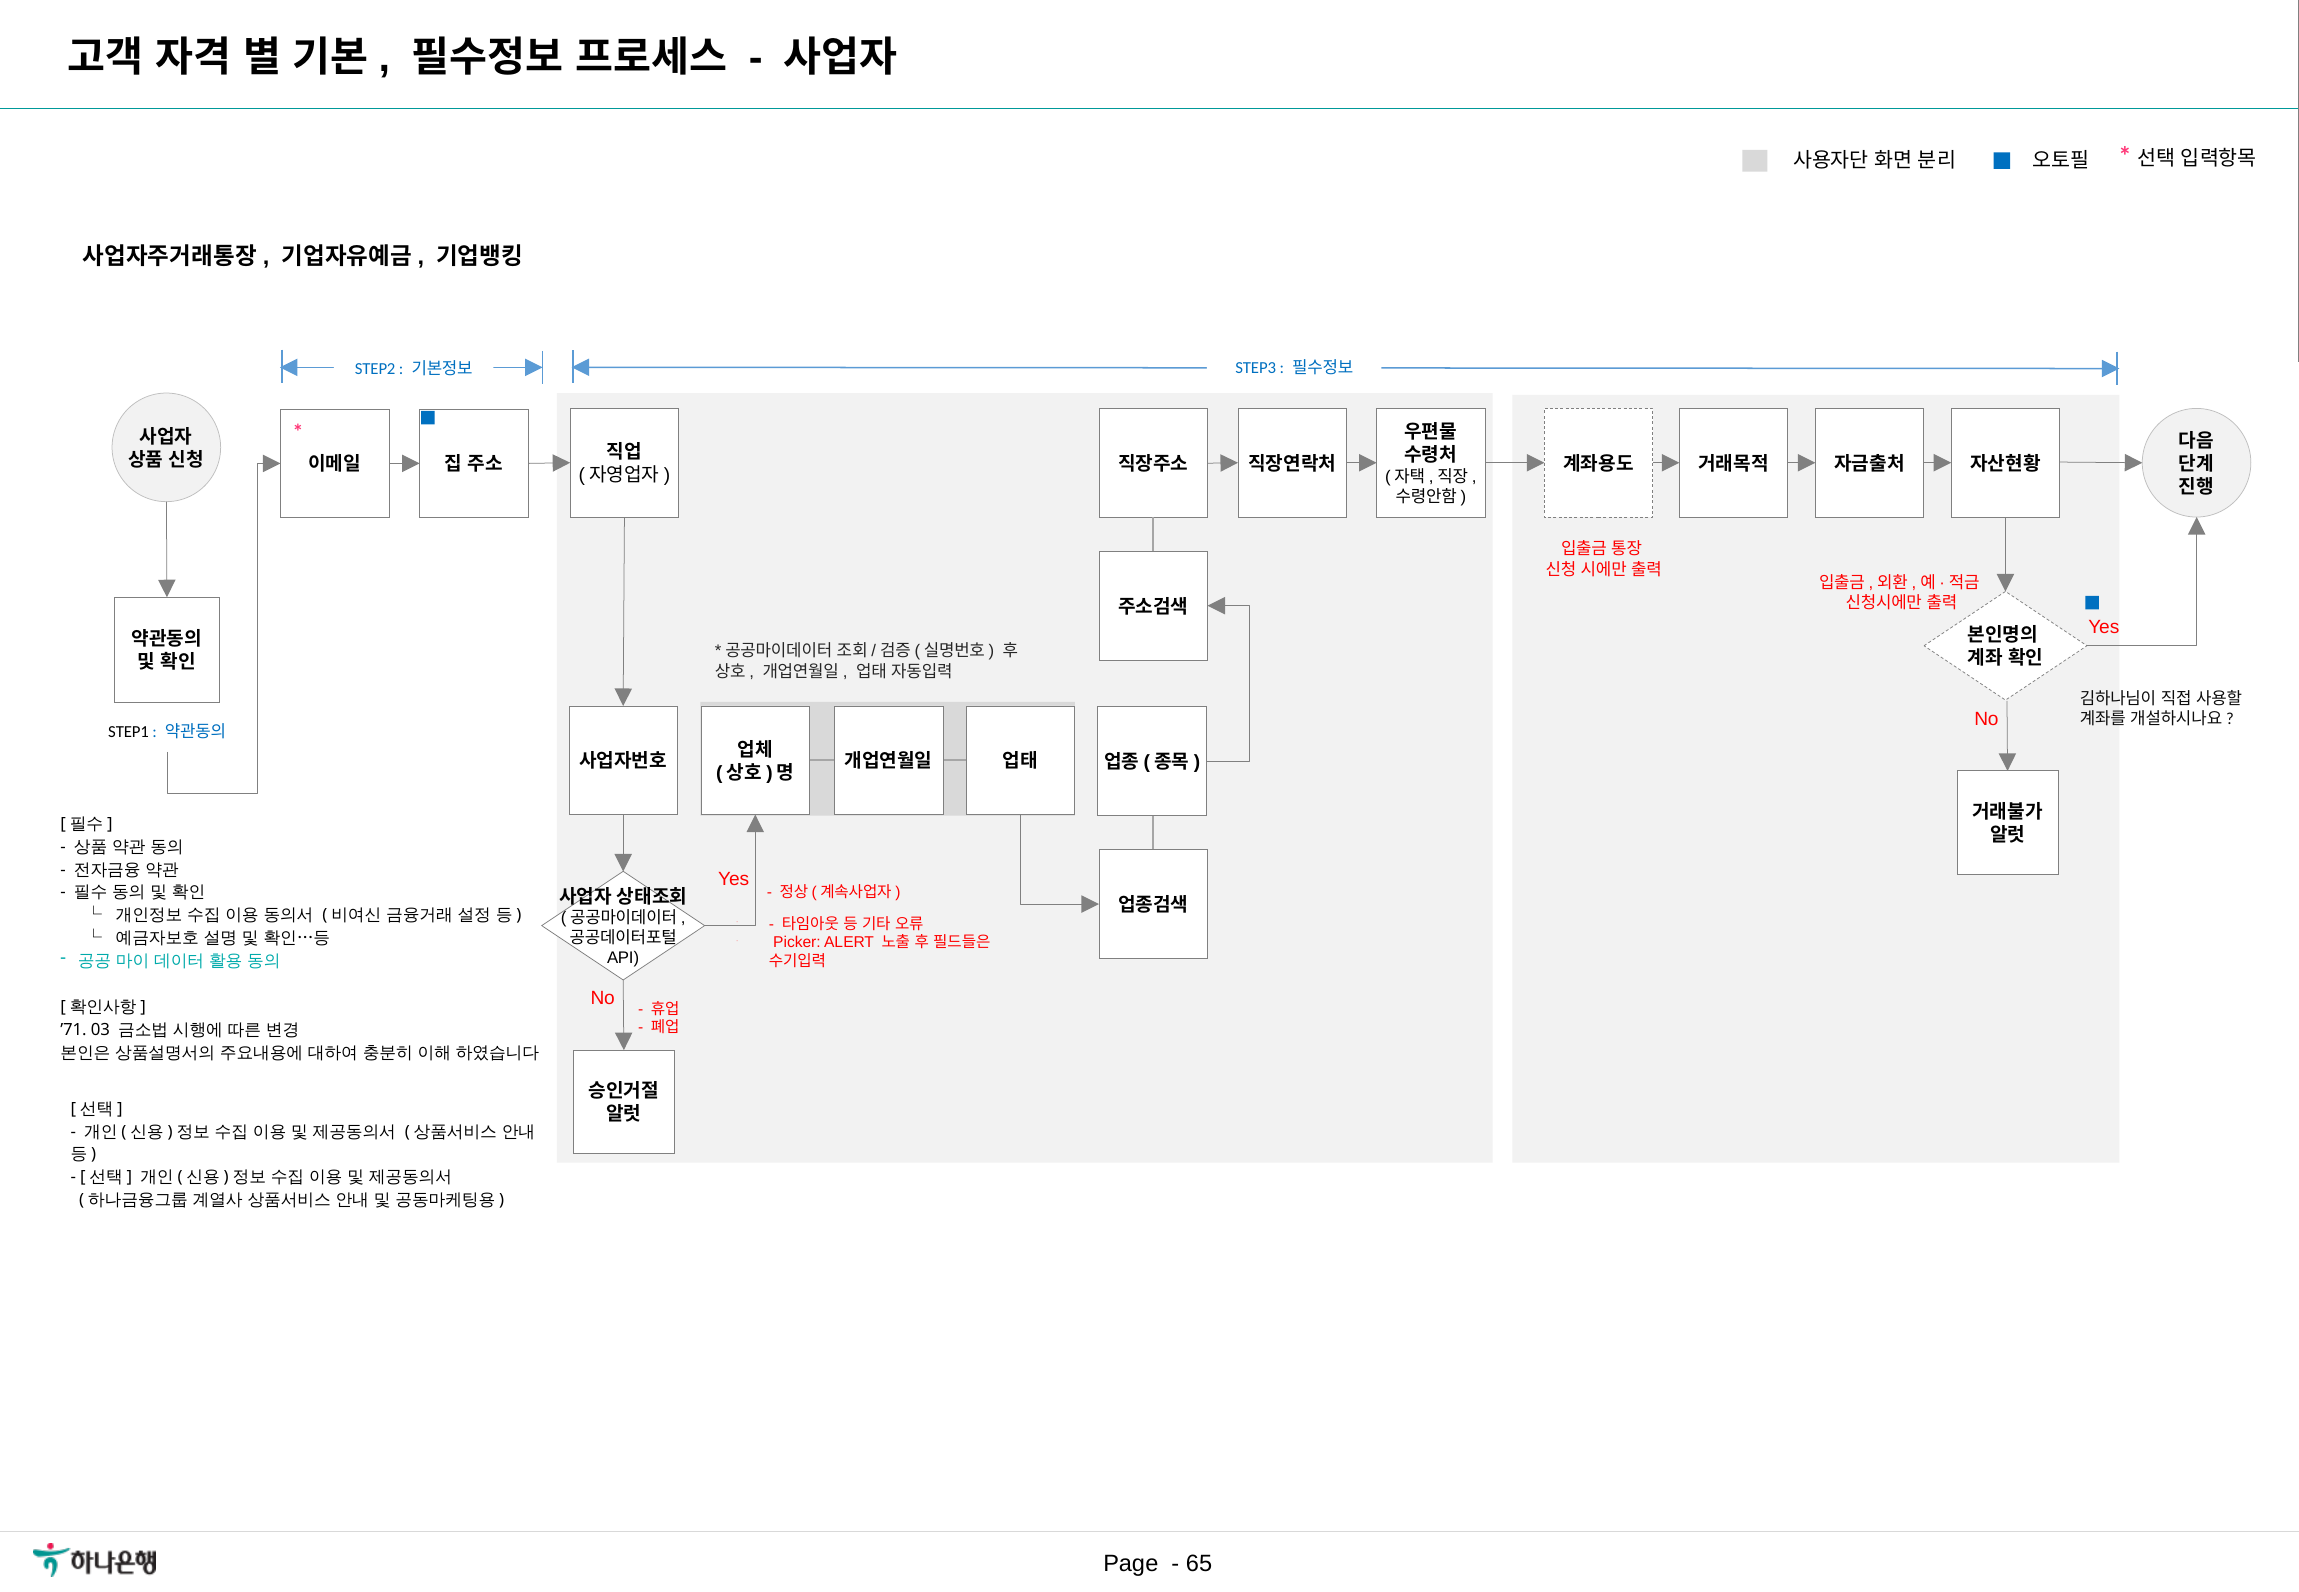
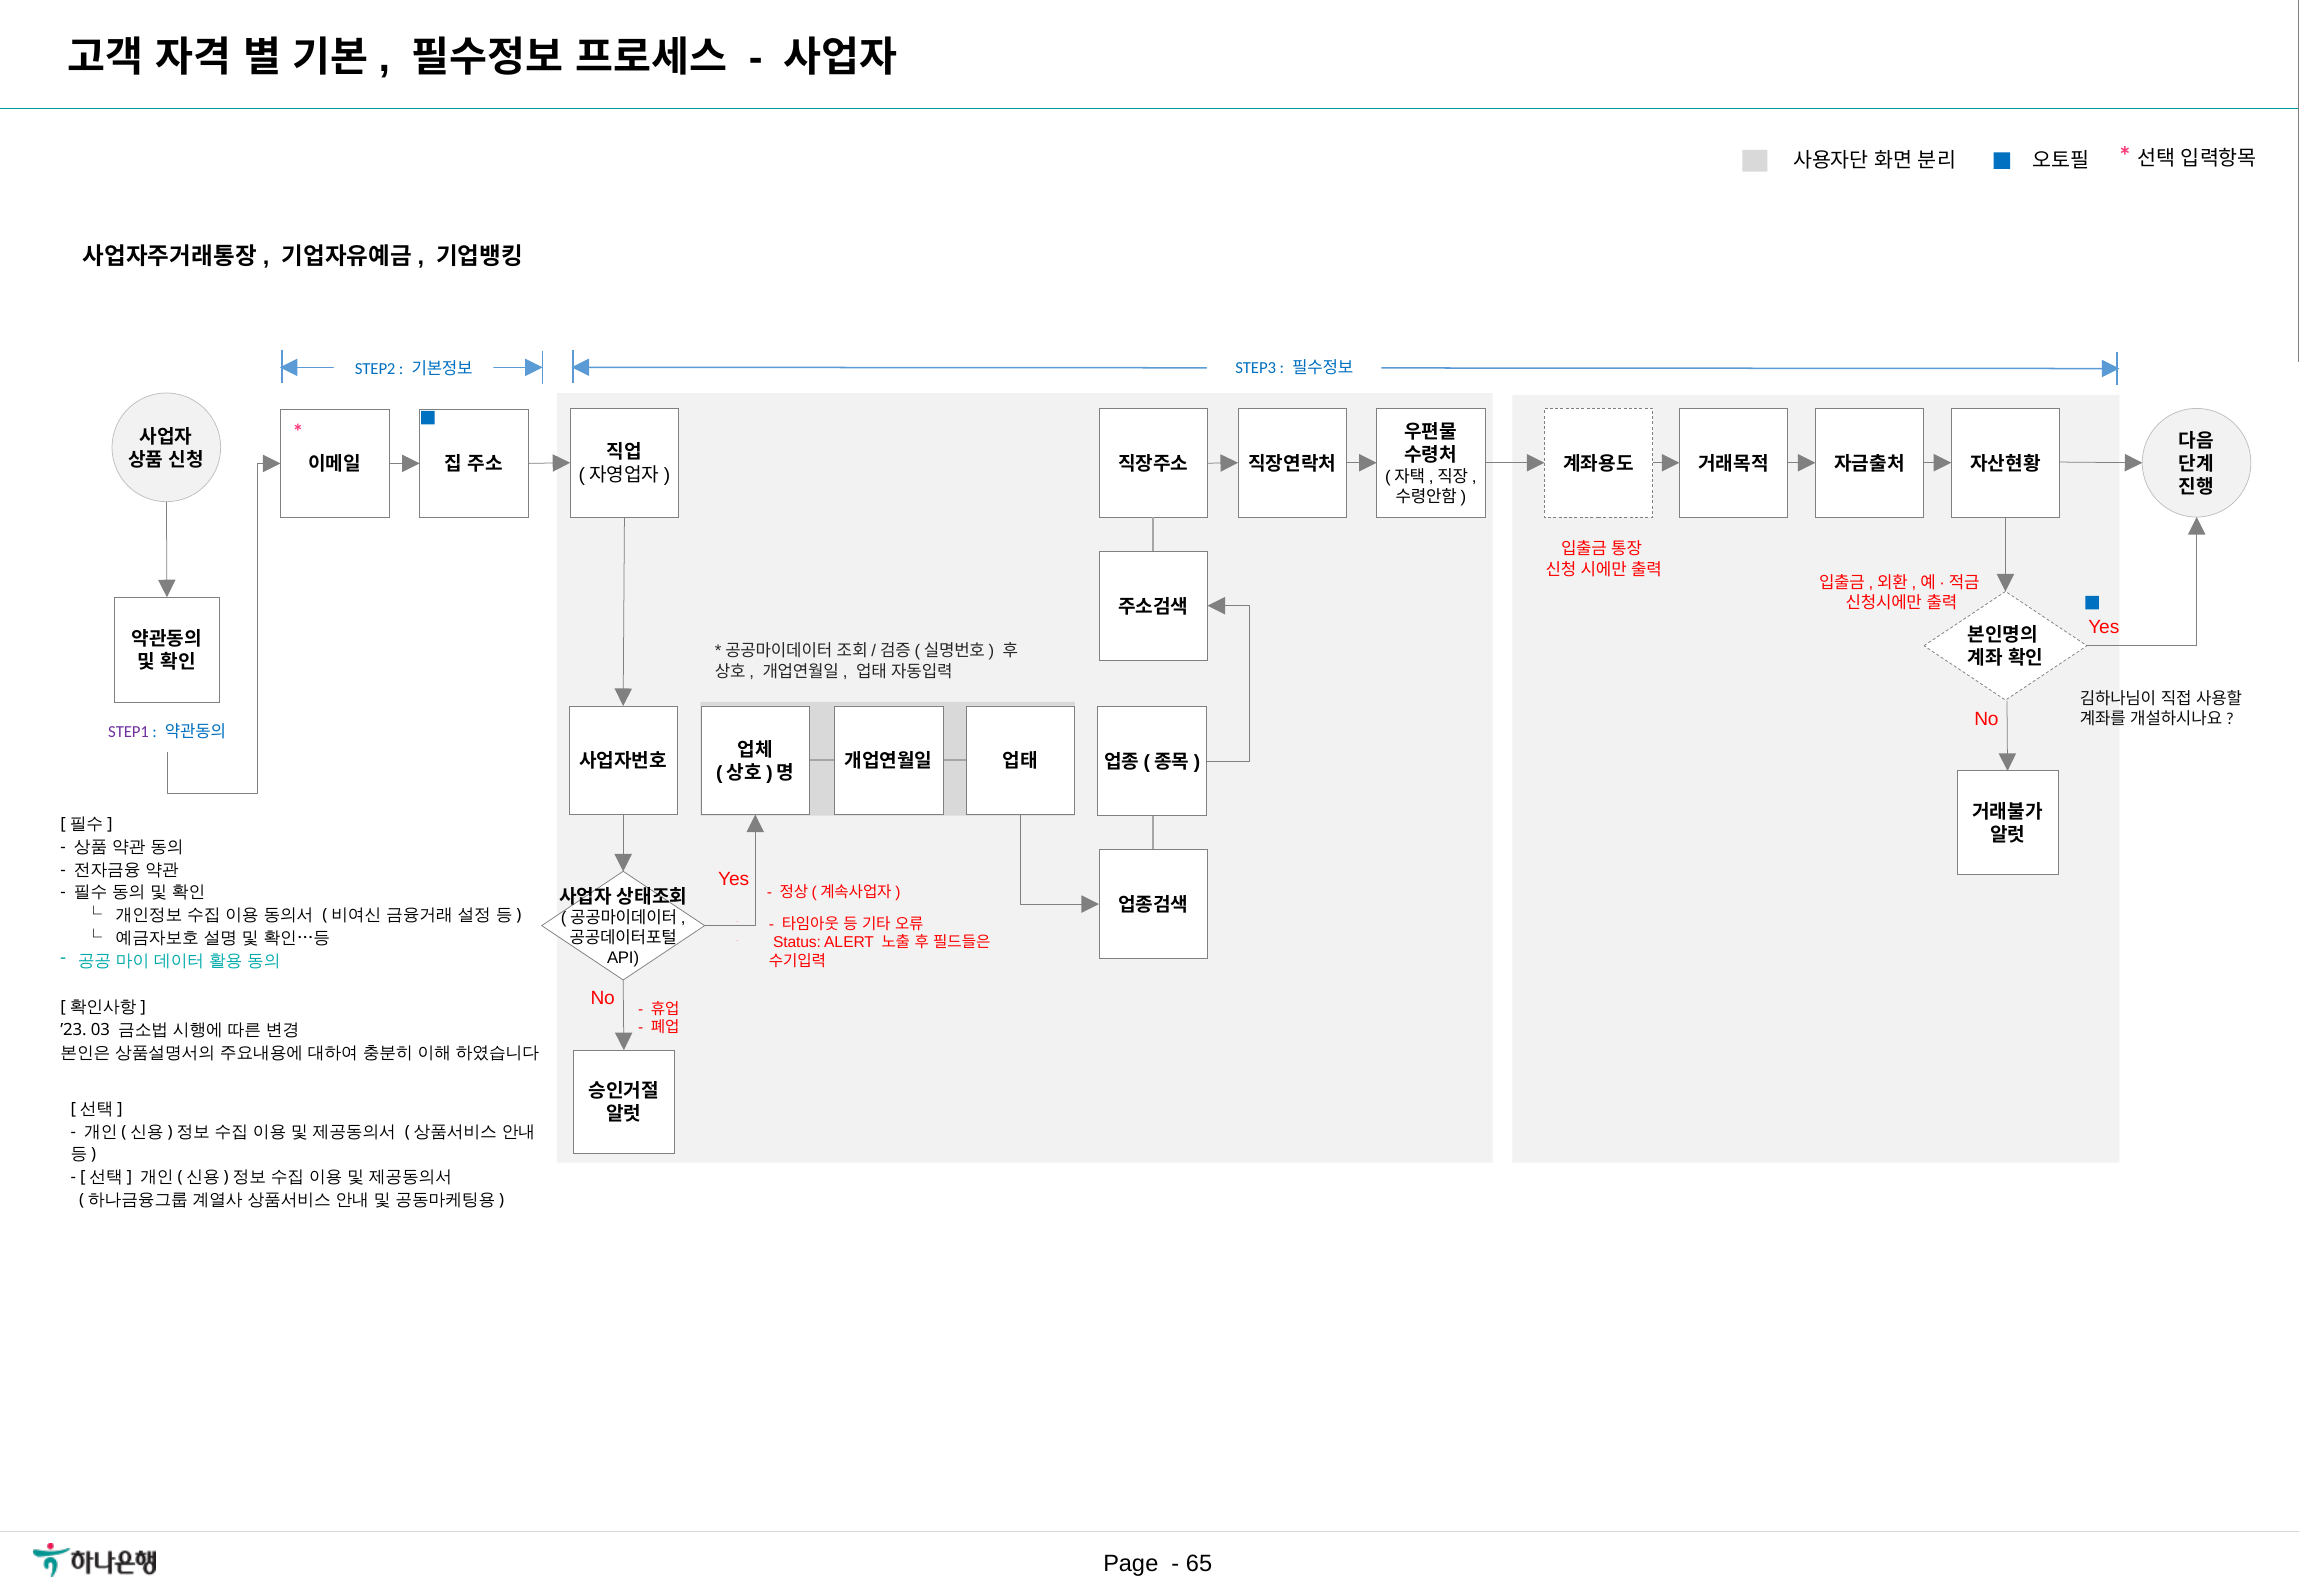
STEP1 colour: black -> purple
Picker: Picker -> Status
’71: ’71 -> ’23
